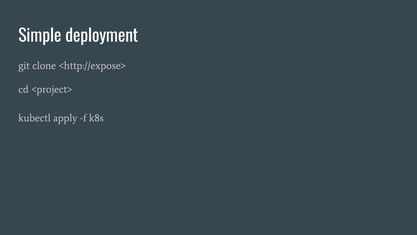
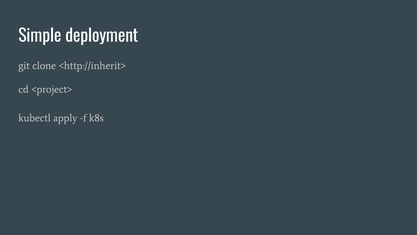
<http://expose>: <http://expose> -> <http://inherit>
